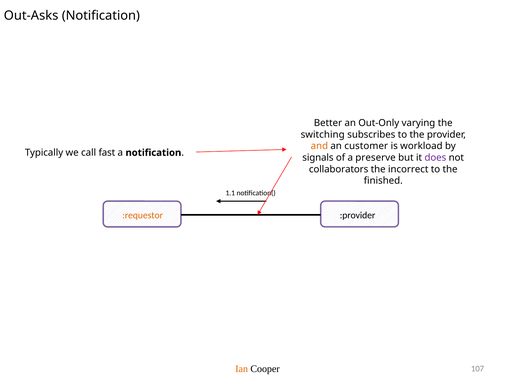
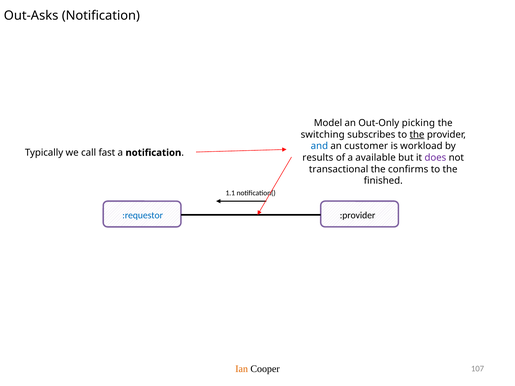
Better: Better -> Model
varying: varying -> picking
the at (417, 135) underline: none -> present
and colour: orange -> blue
signals: signals -> results
preserve: preserve -> available
collaborators: collaborators -> transactional
incorrect: incorrect -> confirms
:requestor colour: orange -> blue
